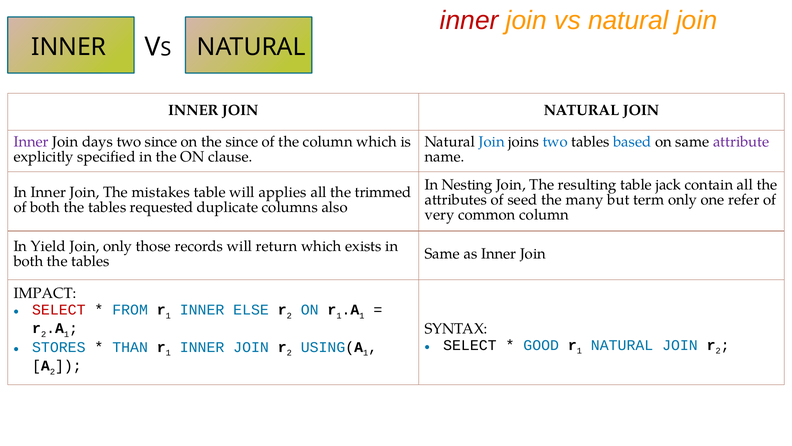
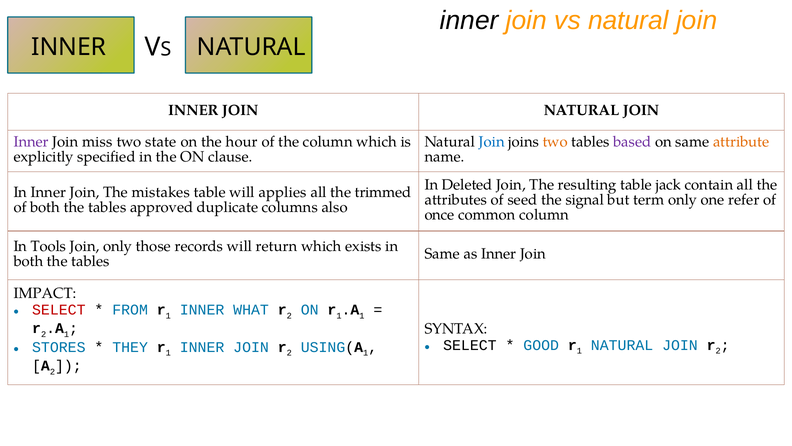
inner at (469, 21) colour: red -> black
days: days -> miss
two since: since -> state
the since: since -> hour
two at (555, 142) colour: blue -> orange
based colour: blue -> purple
attribute colour: purple -> orange
Nesting: Nesting -> Deleted
many: many -> signal
requested: requested -> approved
very: very -> once
Yield: Yield -> Tools
ELSE: ELSE -> WHAT
THAN: THAN -> THEY
